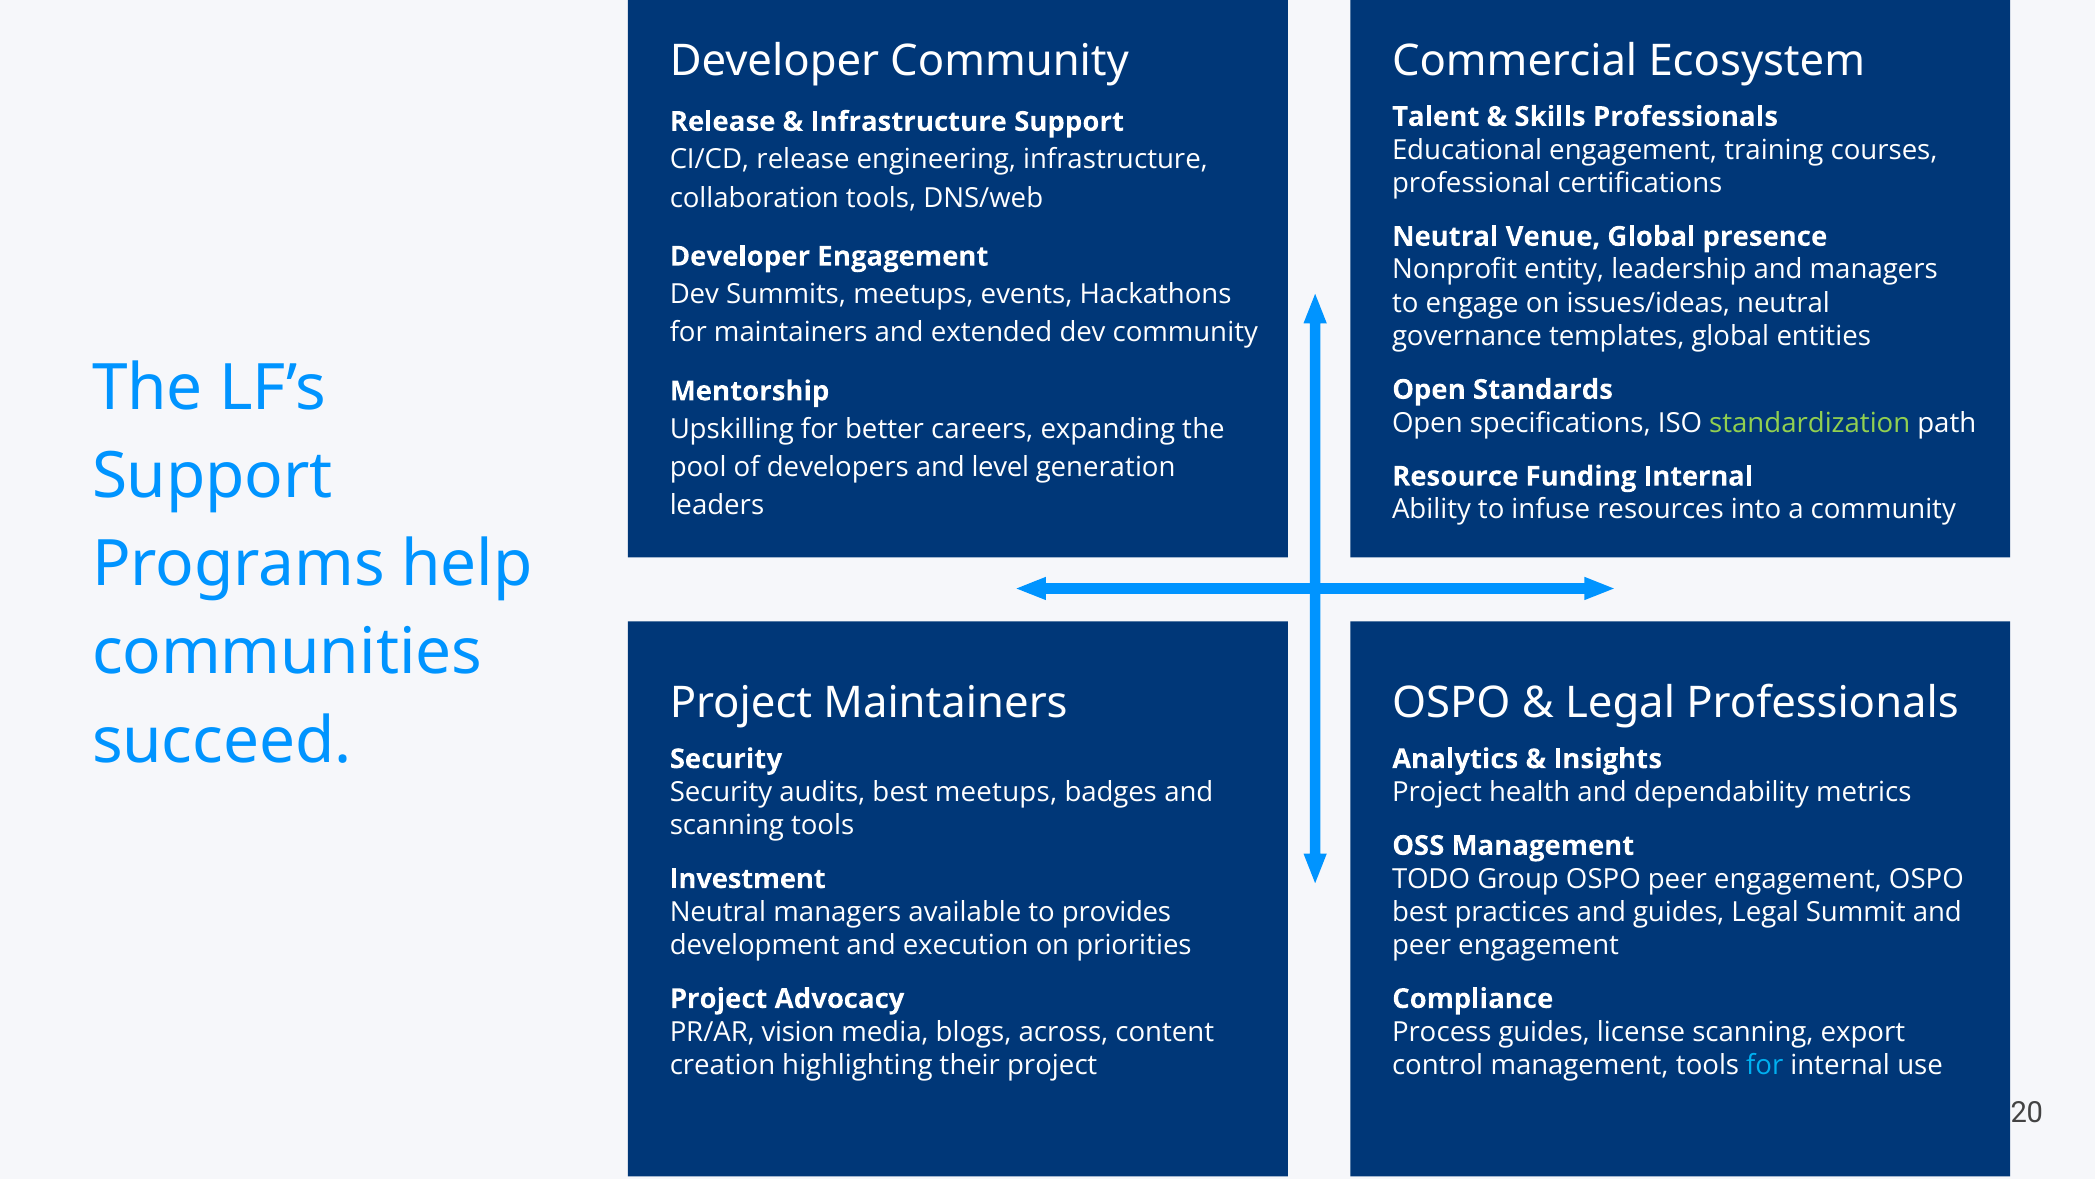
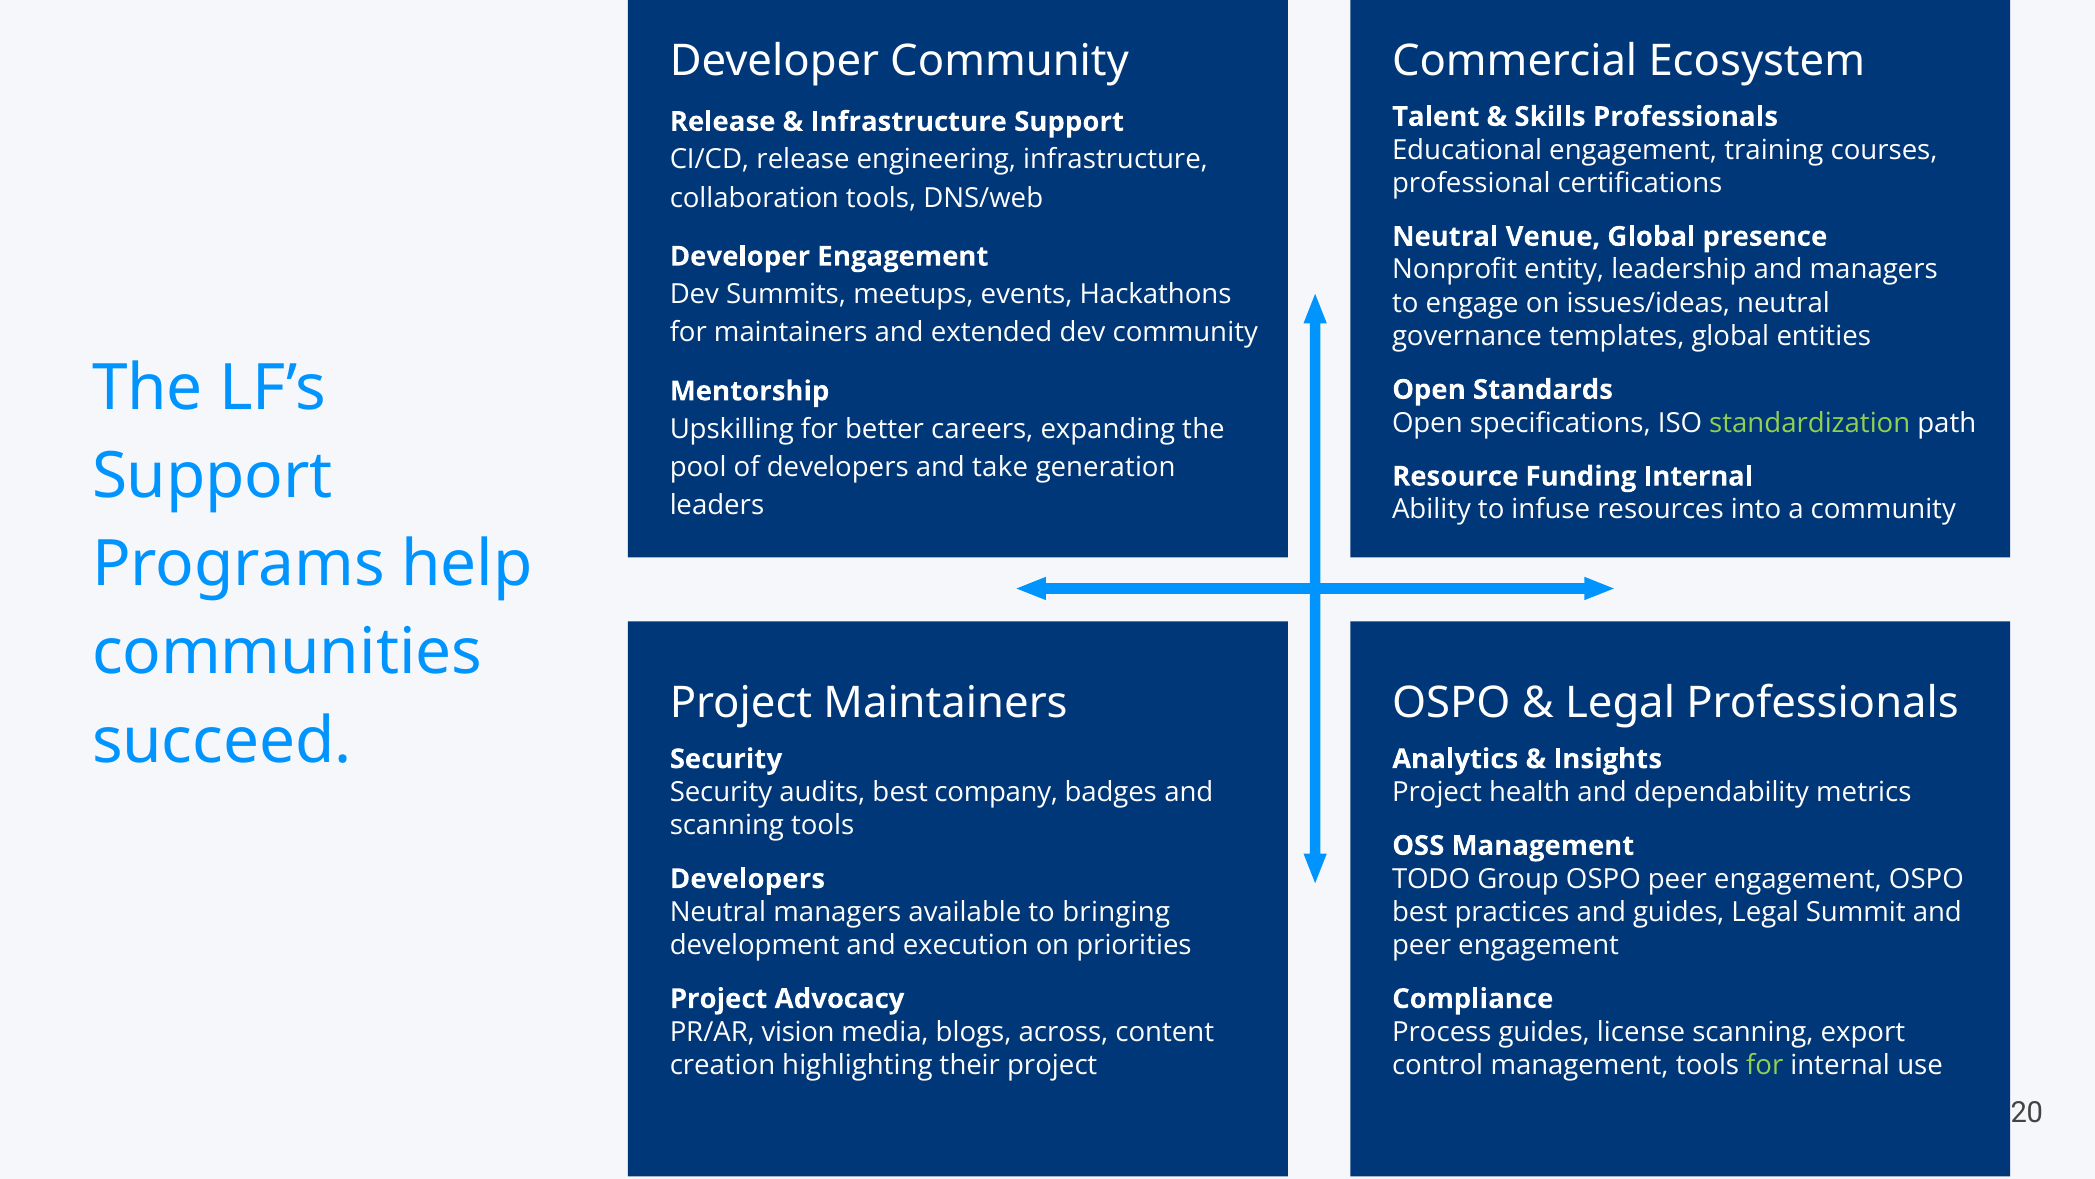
level: level -> take
best meetups: meetups -> company
Investment at (748, 879): Investment -> Developers
provides: provides -> bringing
for at (1765, 1065) colour: light blue -> light green
